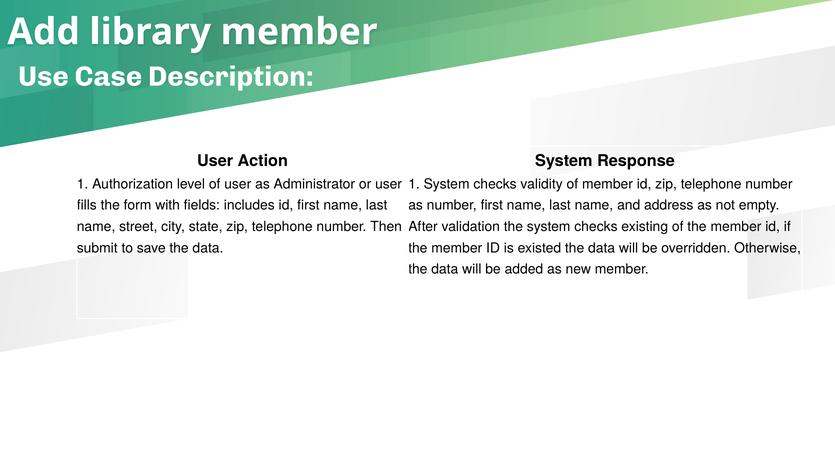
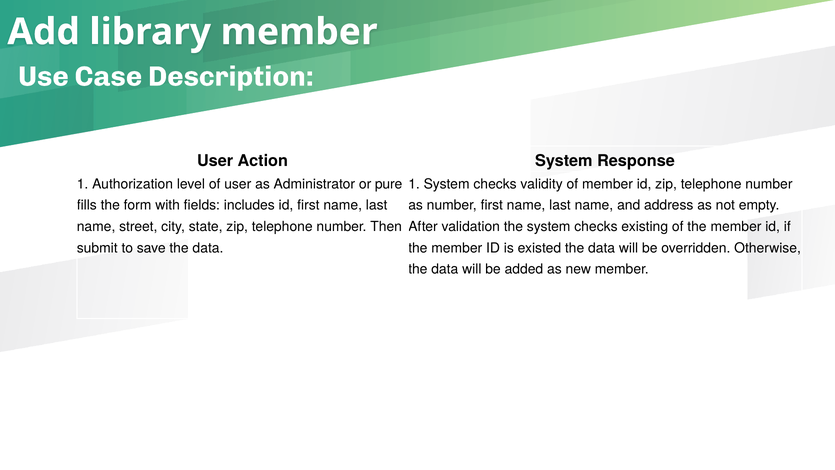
or user: user -> pure
